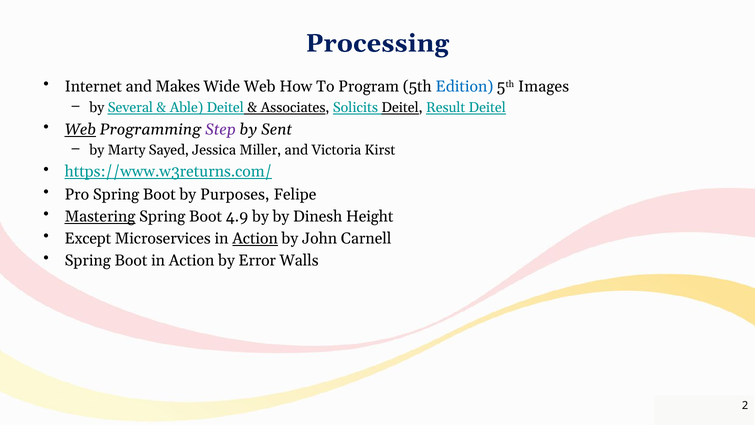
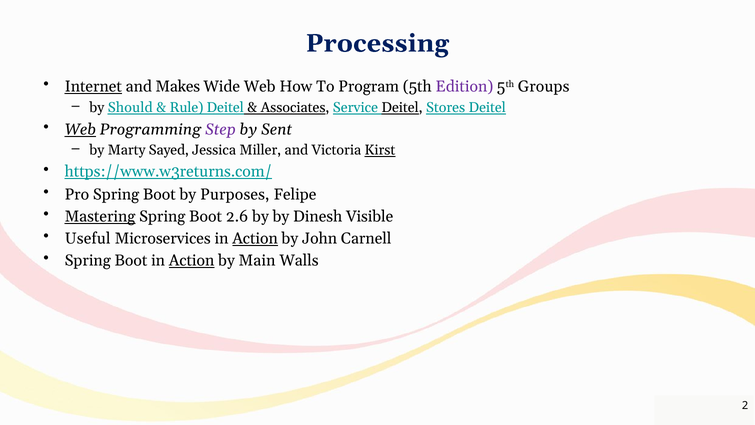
Internet underline: none -> present
Edition colour: blue -> purple
Images: Images -> Groups
Several: Several -> Should
Able: Able -> Rule
Solicits: Solicits -> Service
Result: Result -> Stores
Kirst underline: none -> present
4.9: 4.9 -> 2.6
Height: Height -> Visible
Except: Except -> Useful
Action at (192, 261) underline: none -> present
Error: Error -> Main
